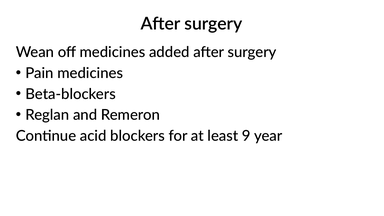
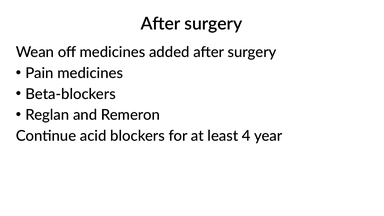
9: 9 -> 4
